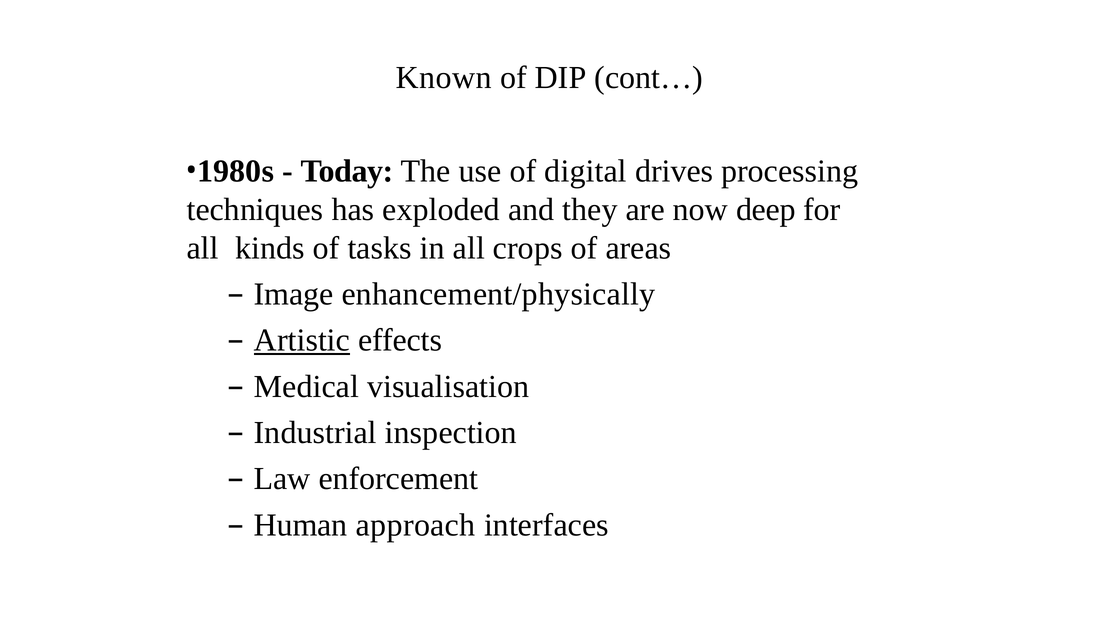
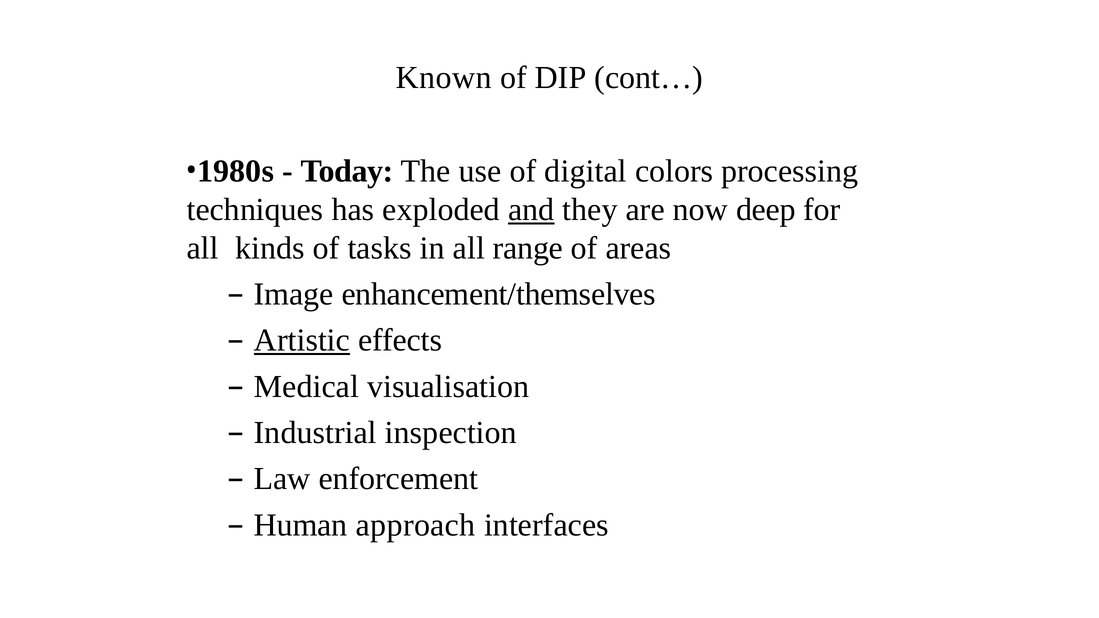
drives: drives -> colors
and underline: none -> present
crops: crops -> range
enhancement/physically: enhancement/physically -> enhancement/themselves
